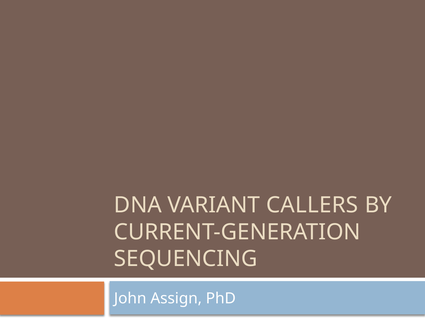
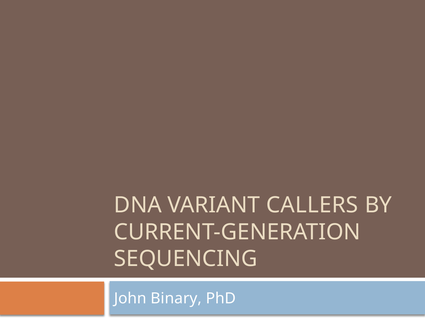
Assign: Assign -> Binary
